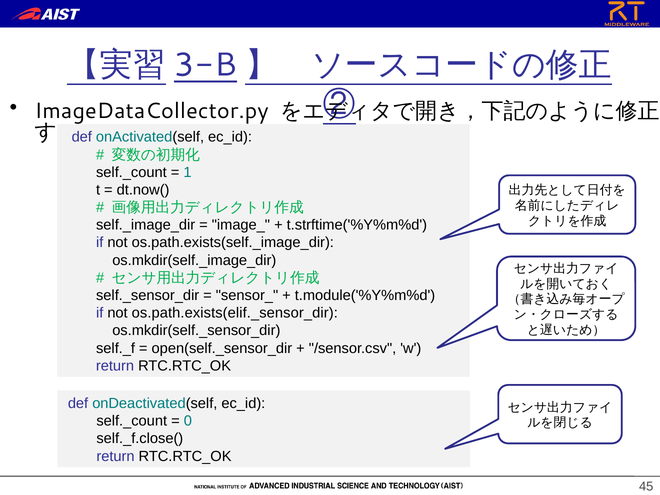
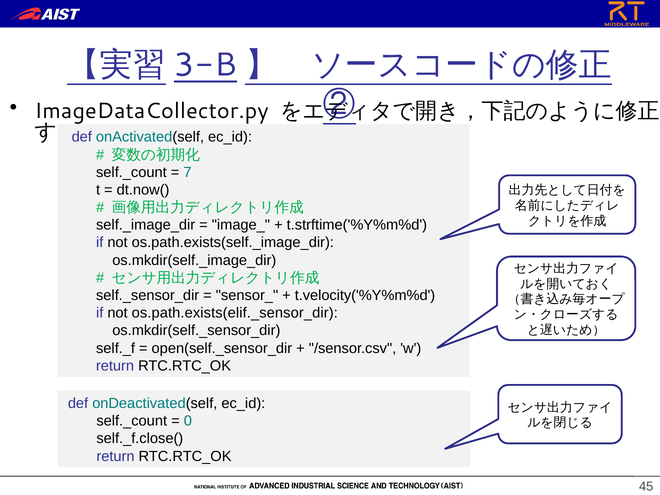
1: 1 -> 7
t.module('%Y%m%d: t.module('%Y%m%d -> t.velocity('%Y%m%d
